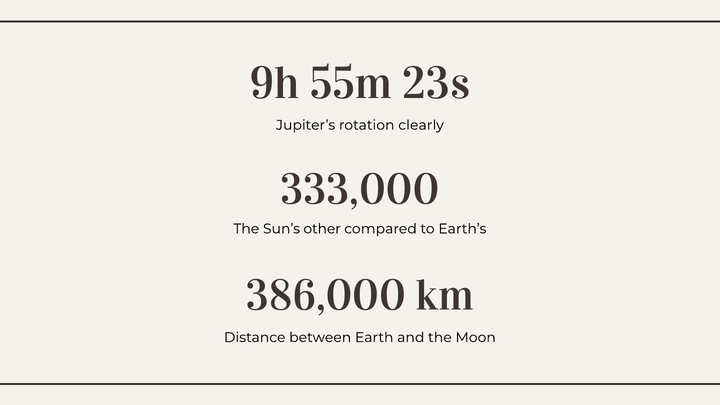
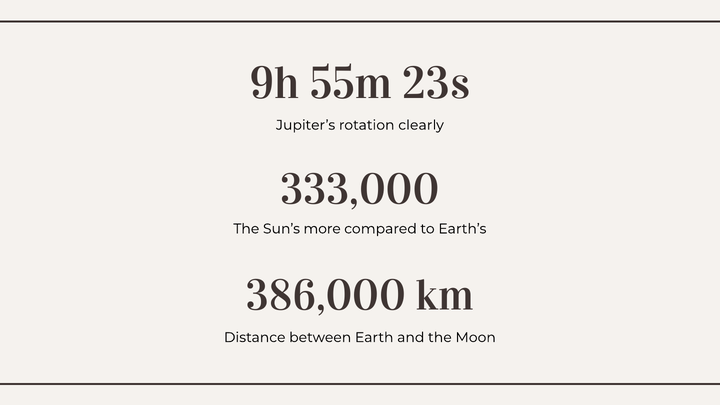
other: other -> more
